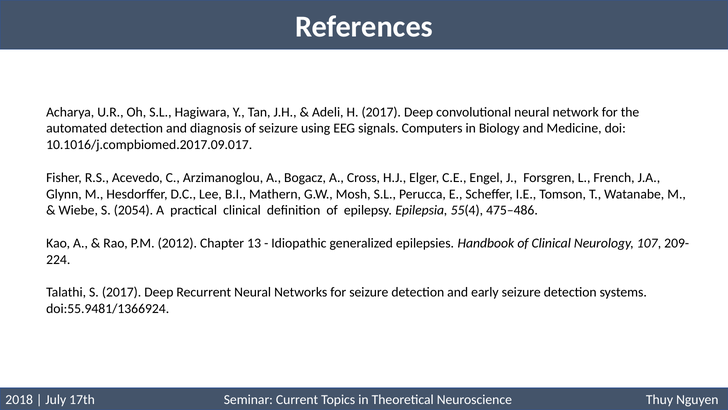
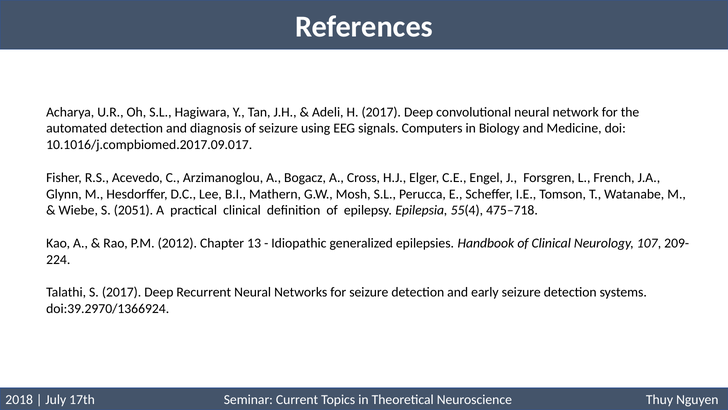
2054: 2054 -> 2051
475–486: 475–486 -> 475–718
doi:55.9481/1366924: doi:55.9481/1366924 -> doi:39.2970/1366924
